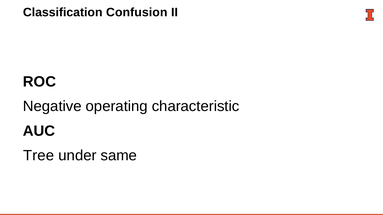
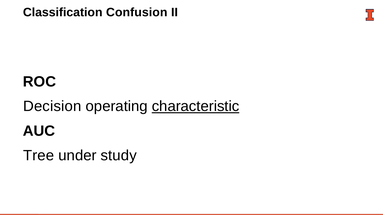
Negative: Negative -> Decision
characteristic underline: none -> present
same: same -> study
